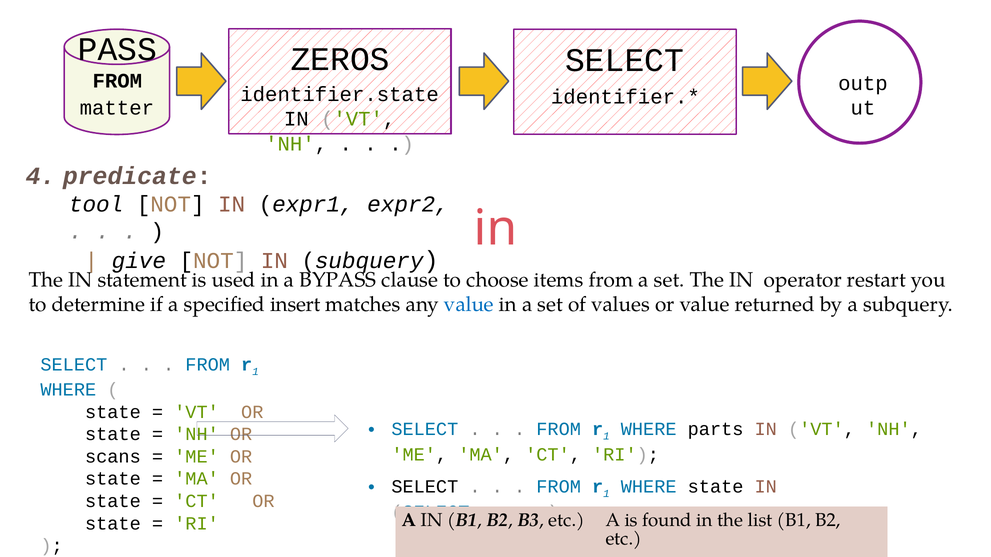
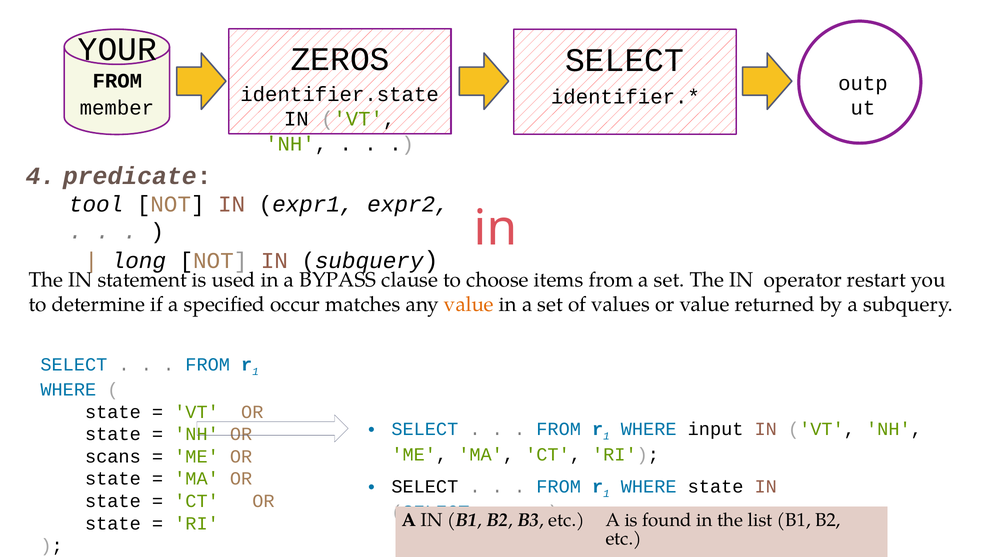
PASS: PASS -> YOUR
matter: matter -> member
give: give -> long
insert: insert -> occur
value at (469, 305) colour: blue -> orange
parts: parts -> input
